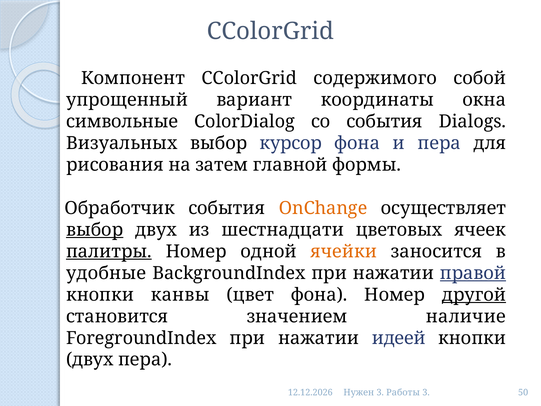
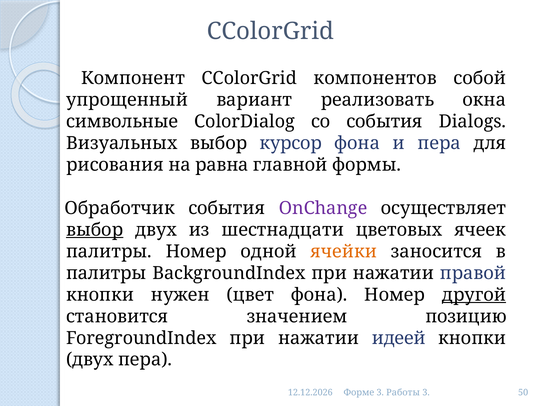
содержимого: содержимого -> компонентов
координаты: координаты -> реализовать
затем: затем -> равна
OnChange colour: orange -> purple
палитры at (109, 251) underline: present -> none
удобные at (106, 273): удобные -> палитры
правой underline: present -> none
канвы: канвы -> нужен
наличие: наличие -> позицию
Нужен: Нужен -> Форме
